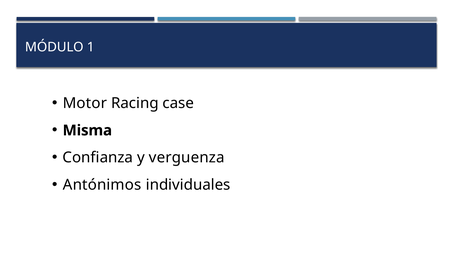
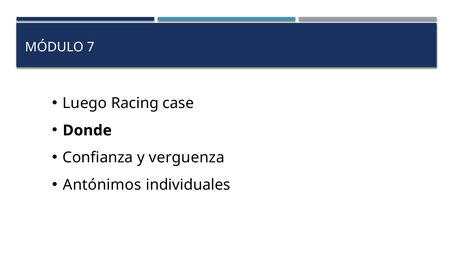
1: 1 -> 7
Motor: Motor -> Luego
Misma: Misma -> Donde
